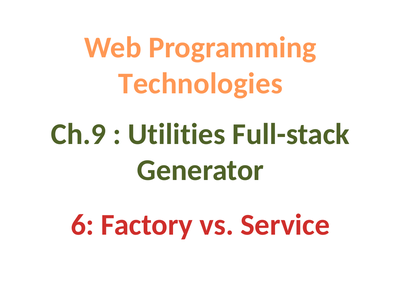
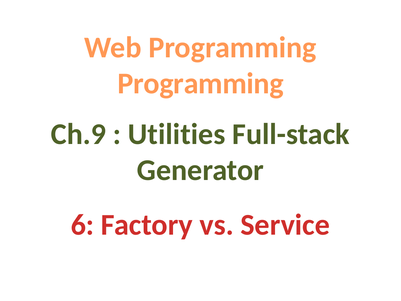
Technologies at (200, 83): Technologies -> Programming
